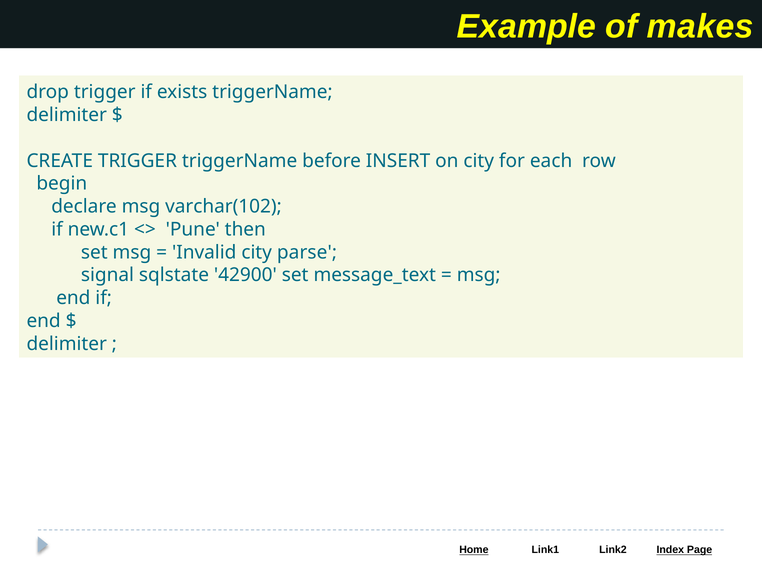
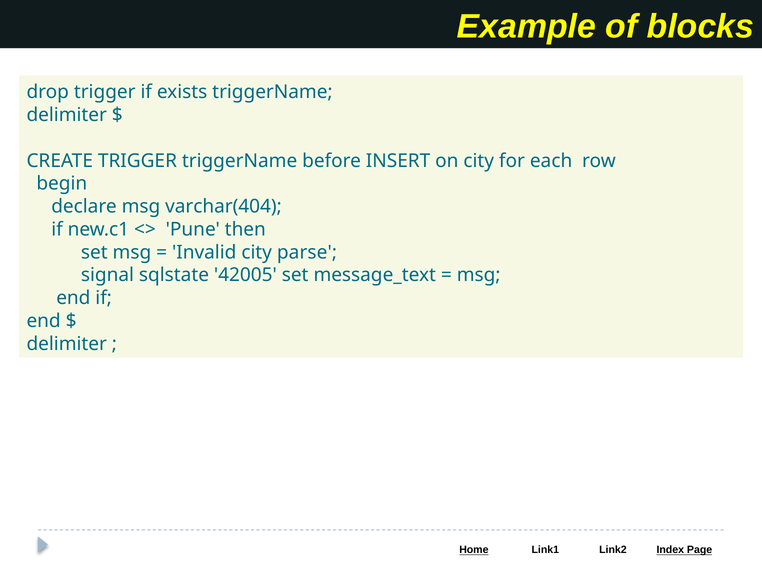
makes: makes -> blocks
varchar(102: varchar(102 -> varchar(404
42900: 42900 -> 42005
